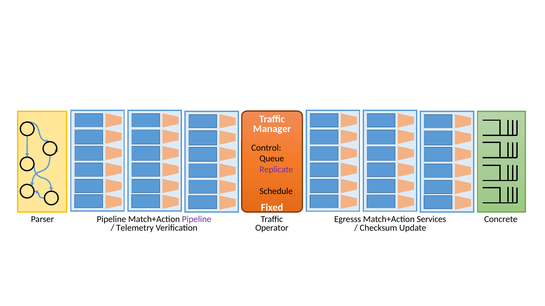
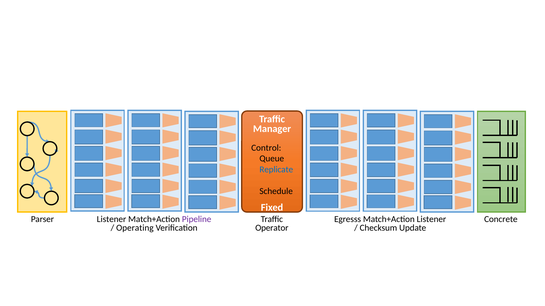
Replicate colour: purple -> blue
Pipeline at (112, 220): Pipeline -> Listener
Match+Action Services: Services -> Listener
Telemetry: Telemetry -> Operating
